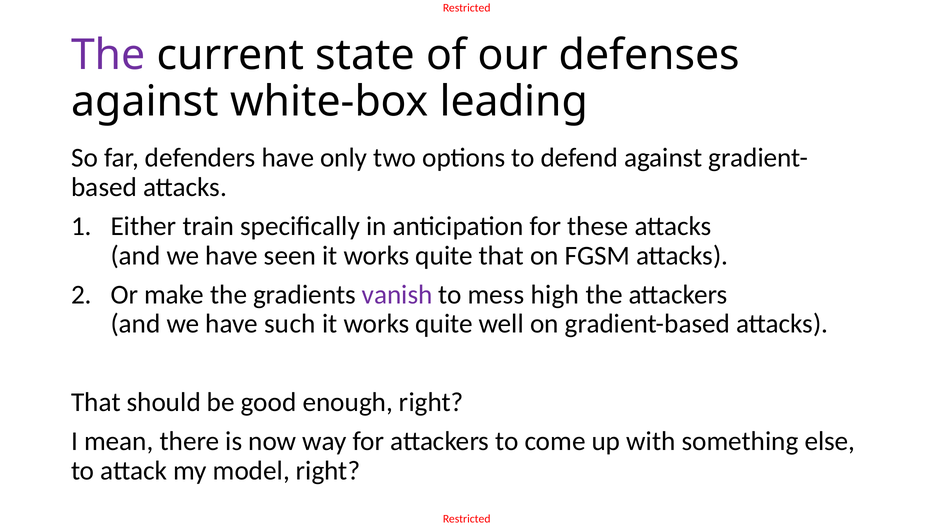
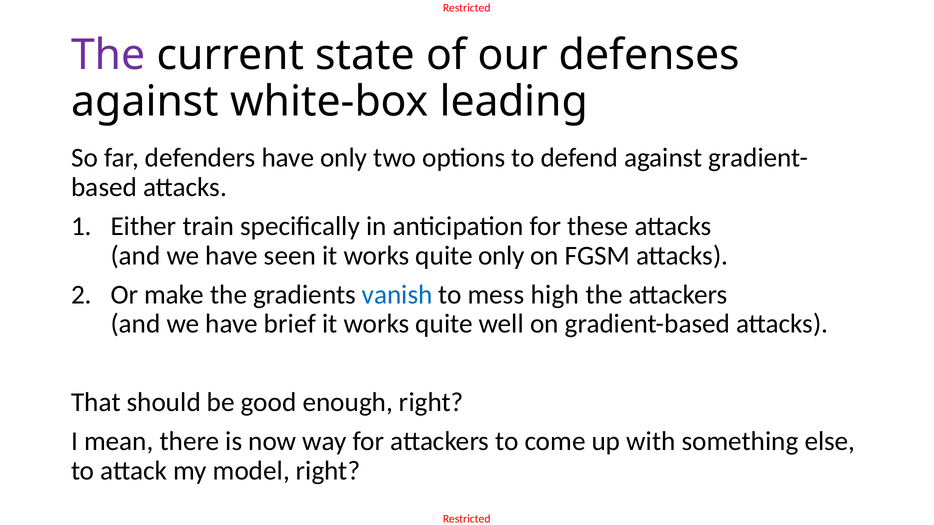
quite that: that -> only
vanish colour: purple -> blue
such: such -> brief
